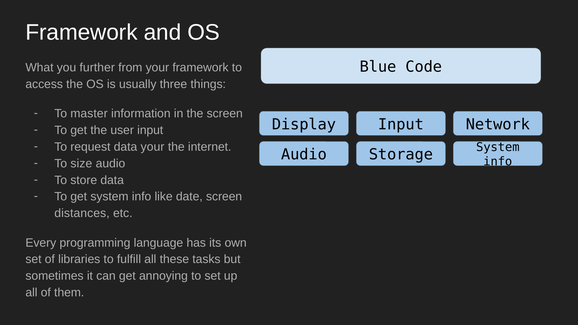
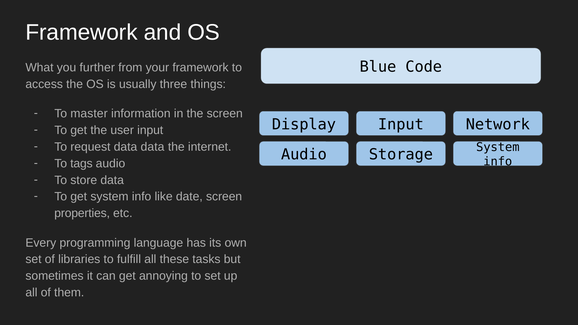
data your: your -> data
size: size -> tags
distances: distances -> properties
